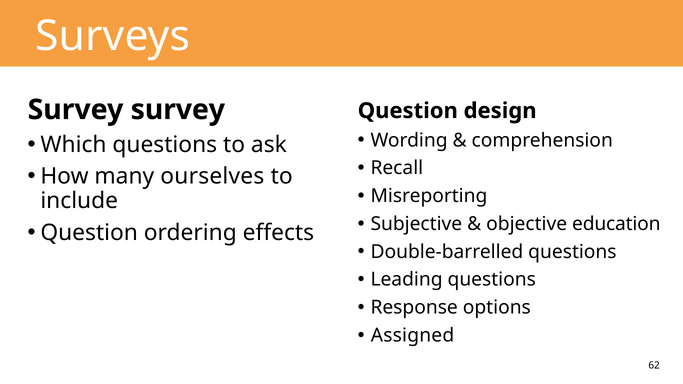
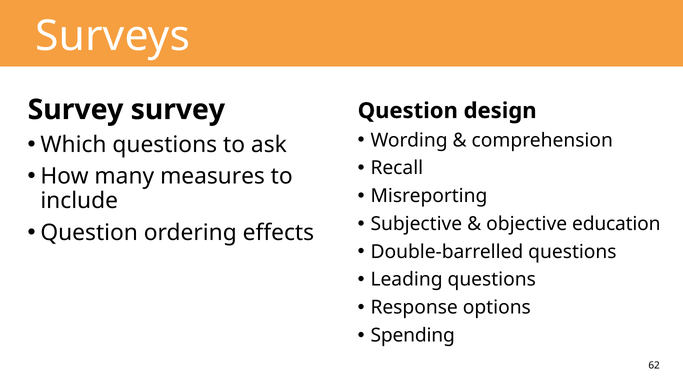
ourselves: ourselves -> measures
Assigned: Assigned -> Spending
